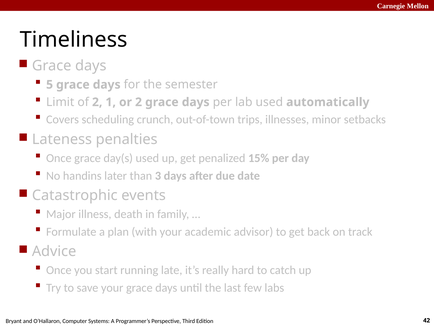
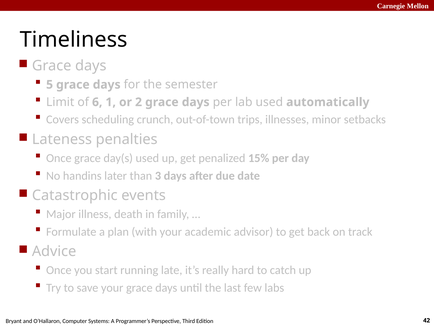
of 2: 2 -> 6
